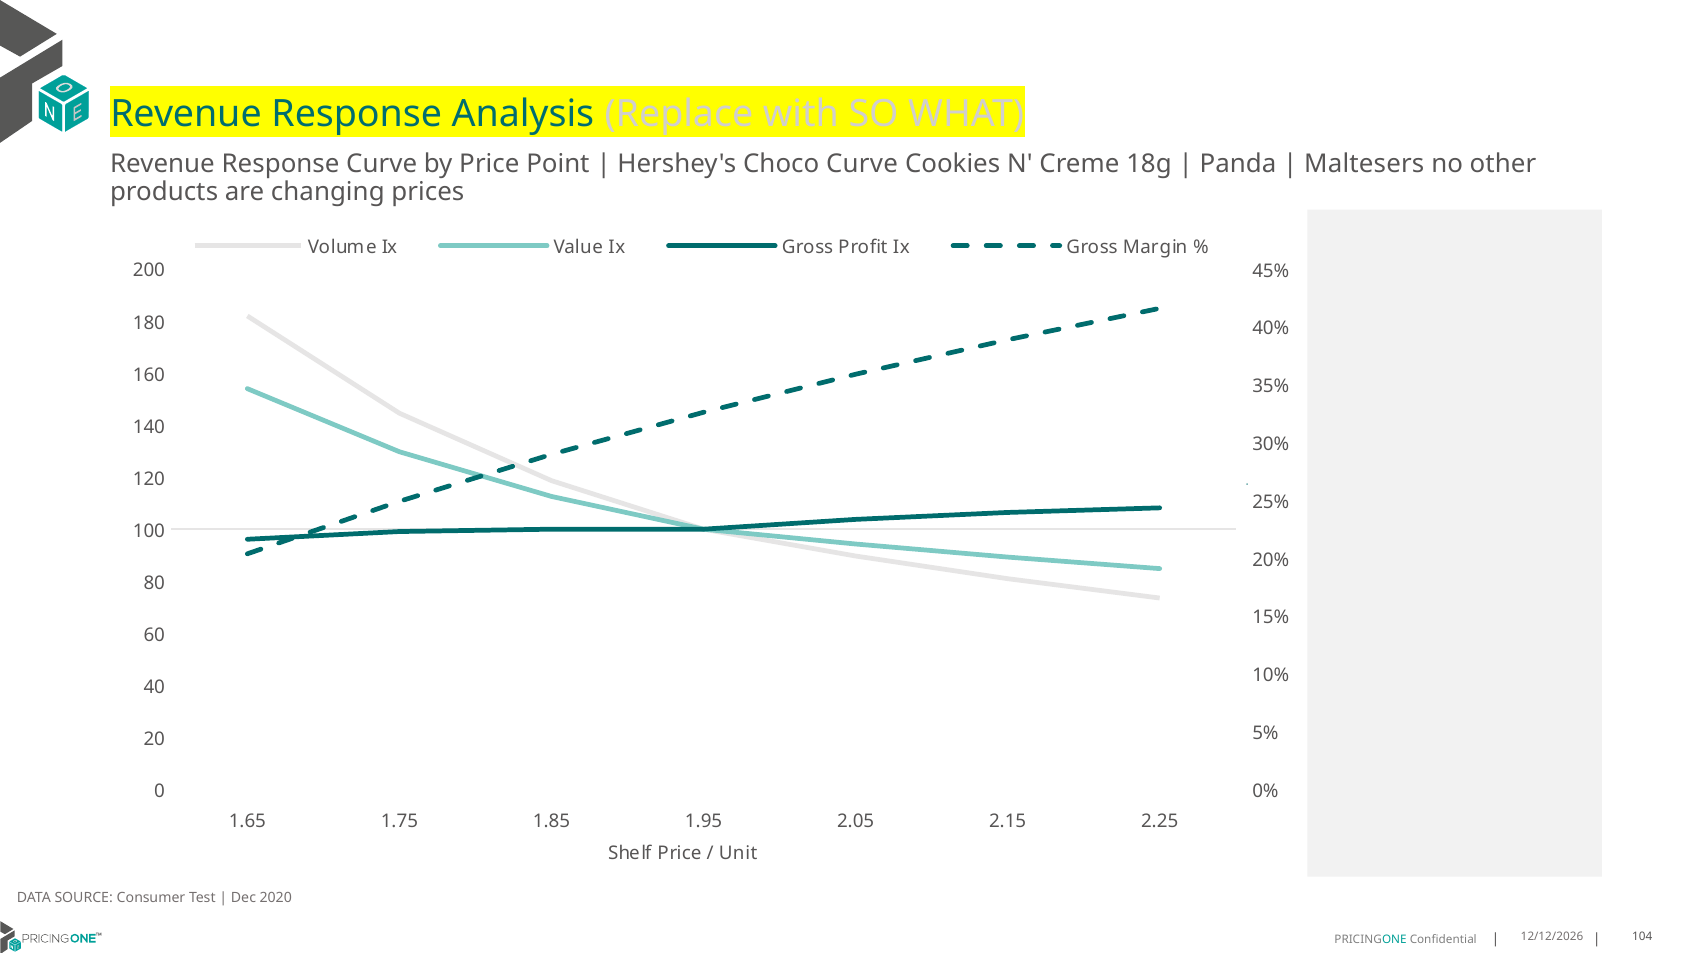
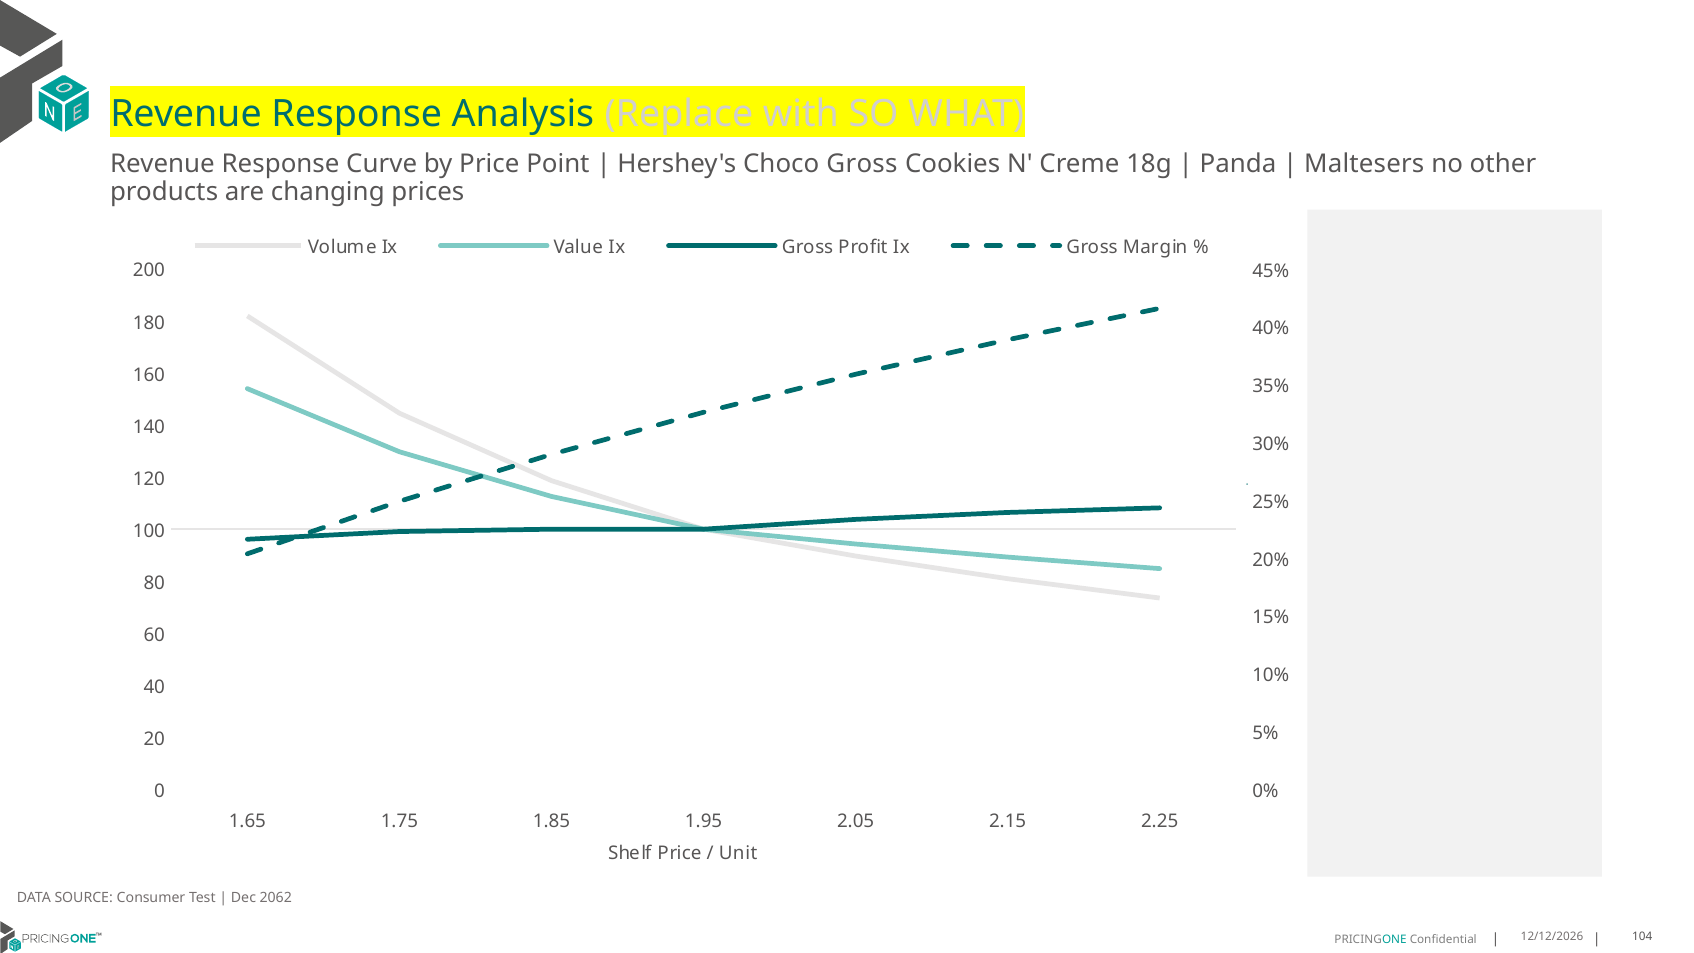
Choco Curve: Curve -> Gross
2020: 2020 -> 2062
